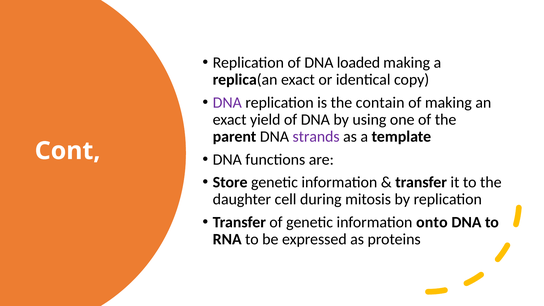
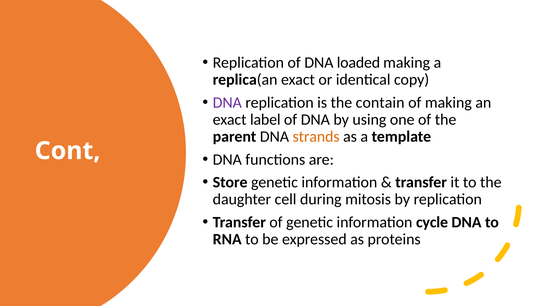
yield: yield -> label
strands colour: purple -> orange
onto: onto -> cycle
